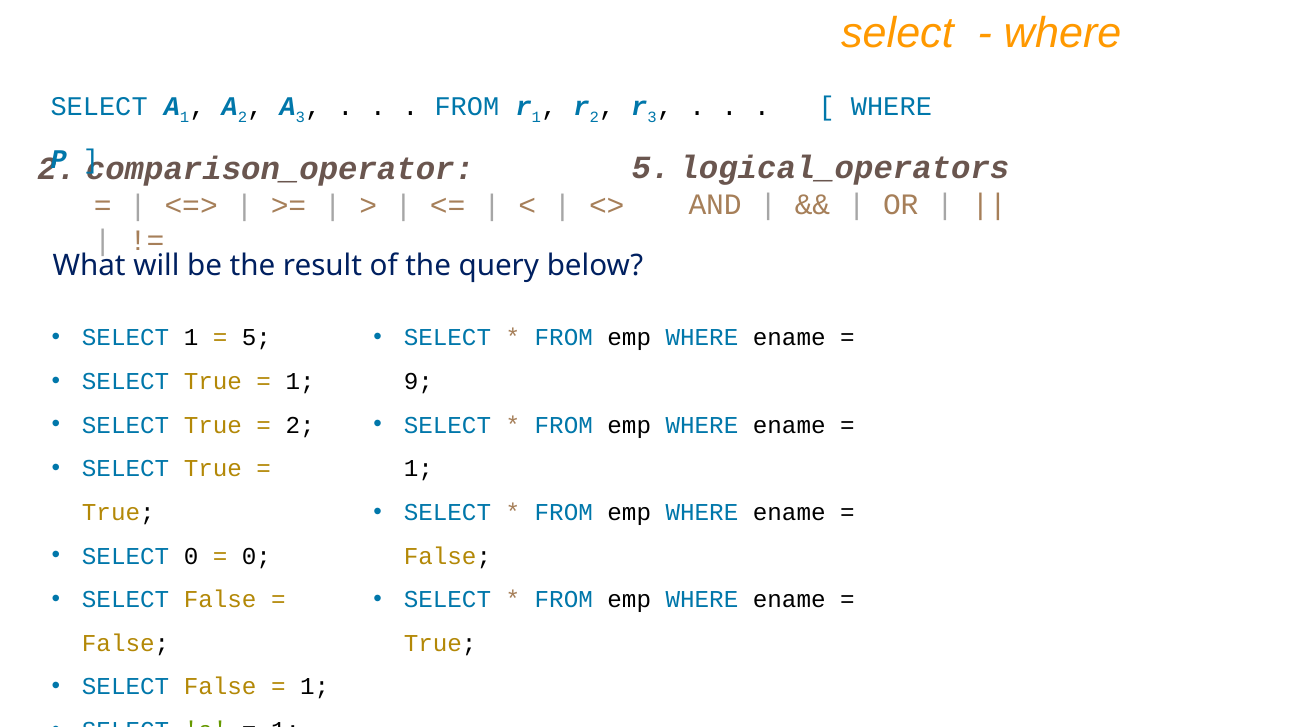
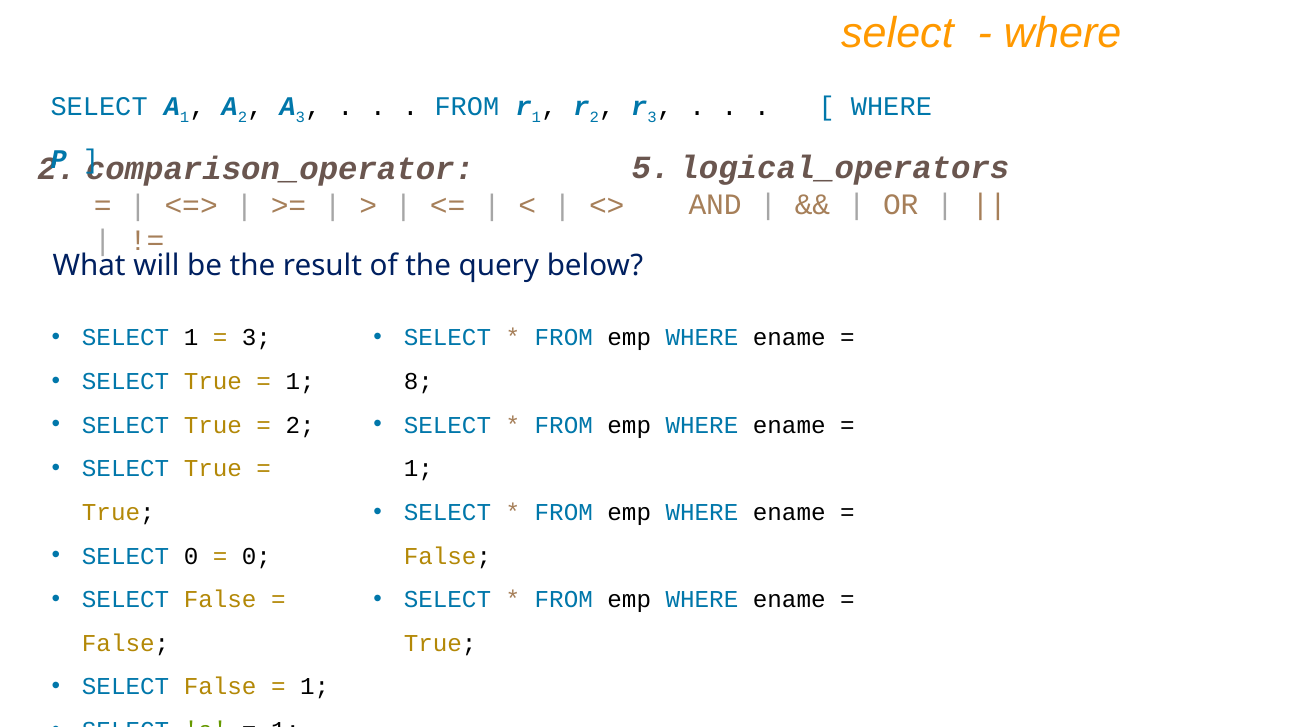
5 at (256, 338): 5 -> 3
9: 9 -> 8
